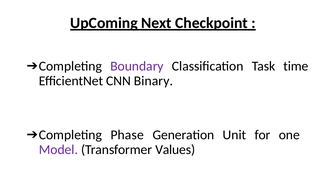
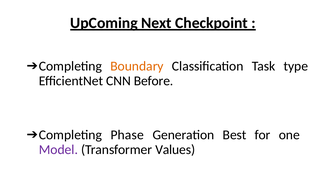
Boundary colour: purple -> orange
time: time -> type
Binary: Binary -> Before
Unit: Unit -> Best
